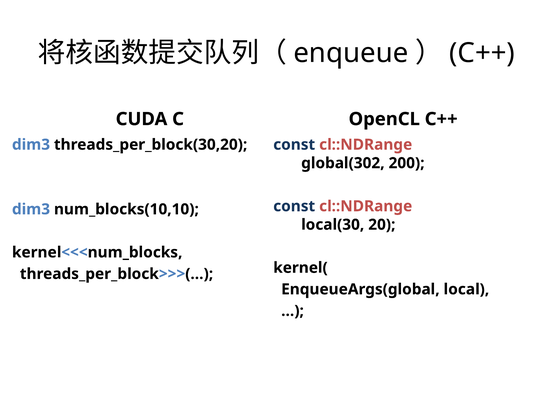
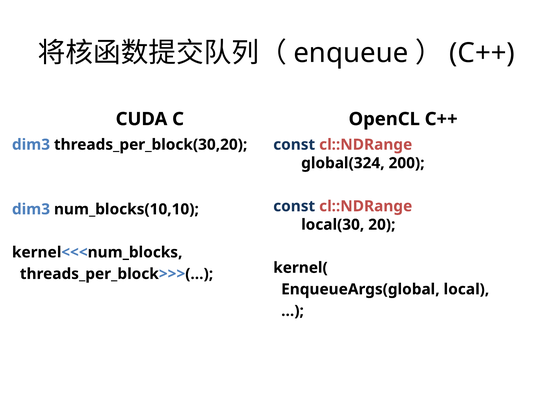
global(302: global(302 -> global(324
